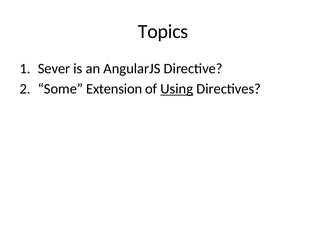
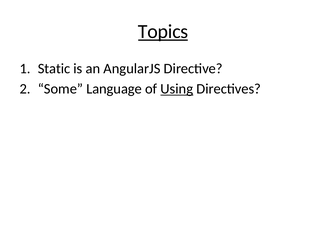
Topics underline: none -> present
Sever: Sever -> Static
Extension: Extension -> Language
